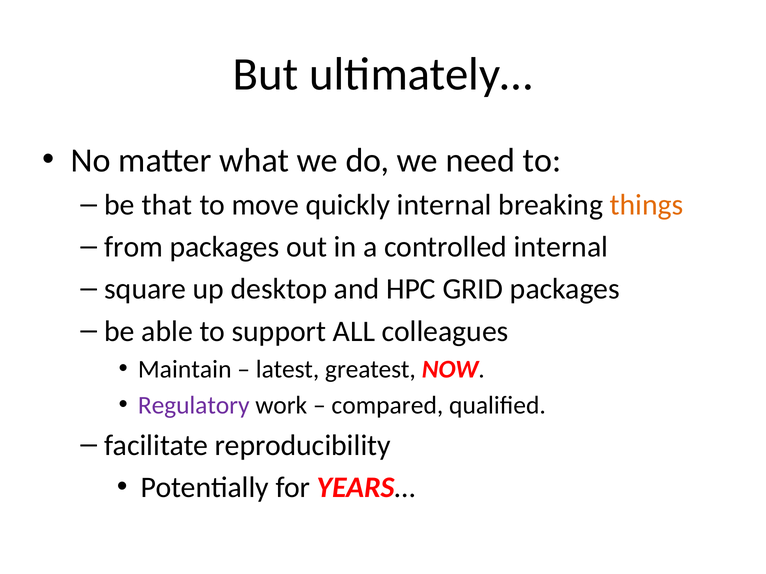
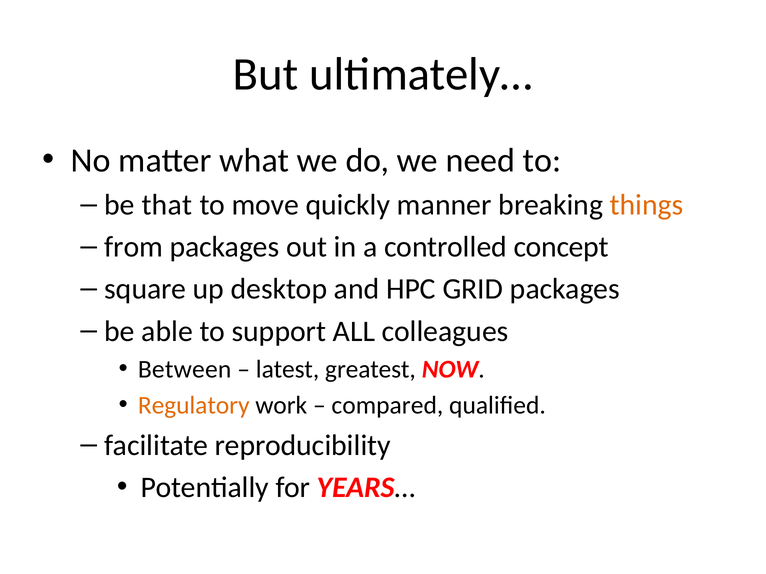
quickly internal: internal -> manner
controlled internal: internal -> concept
Maintain: Maintain -> Between
Regulatory colour: purple -> orange
